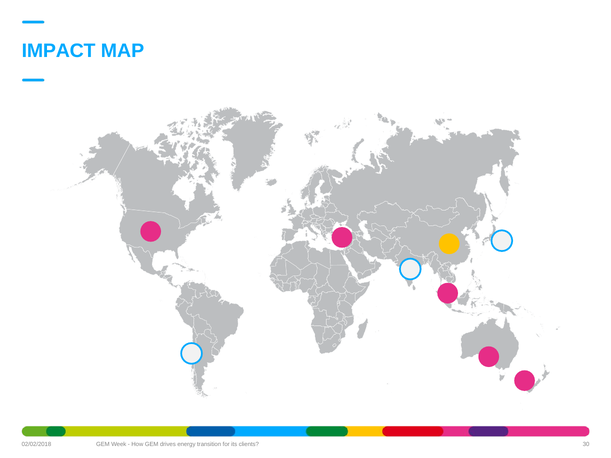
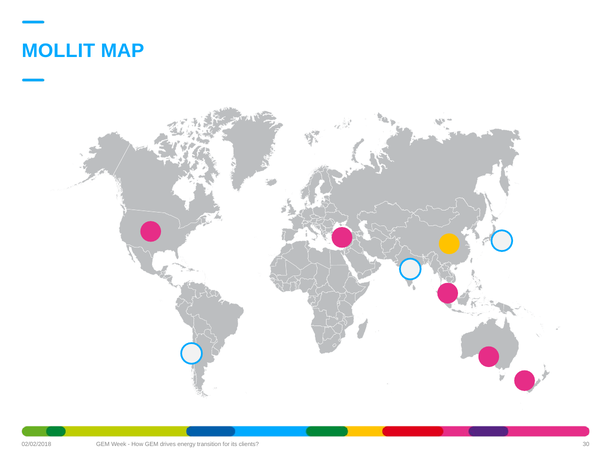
IMPACT: IMPACT -> MOLLIT
